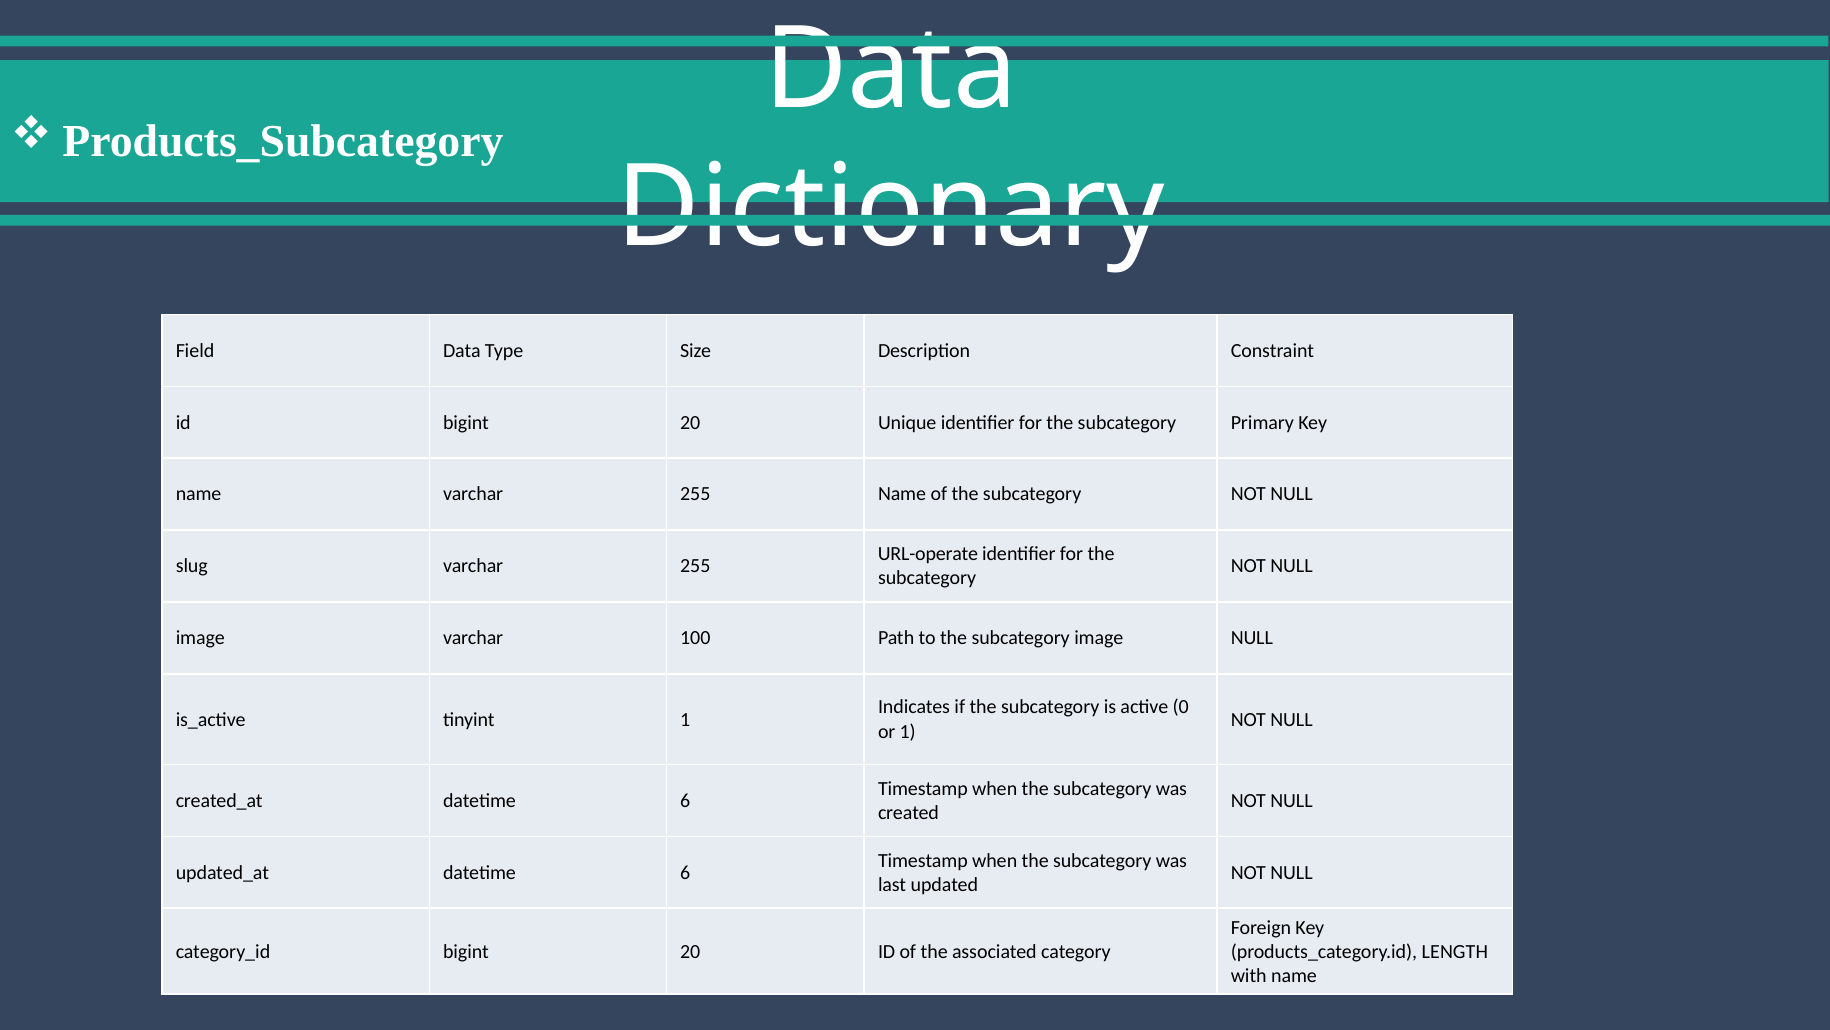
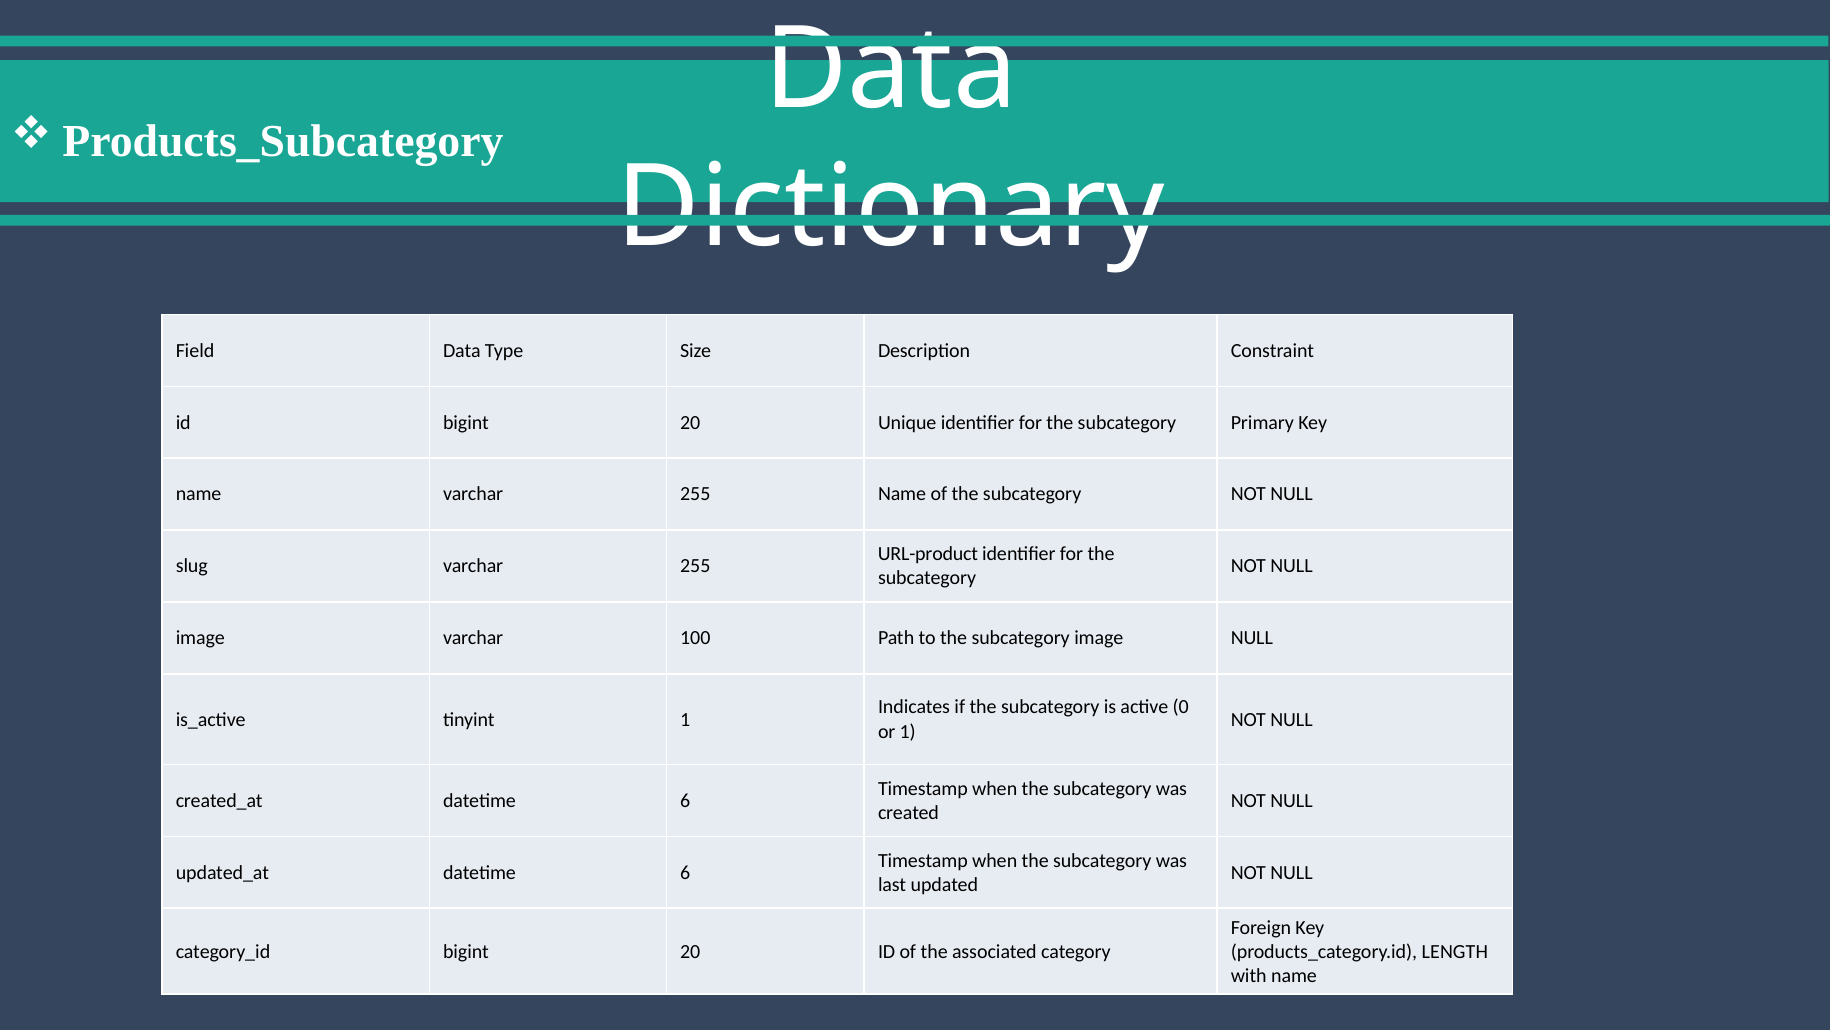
URL-operate: URL-operate -> URL-product
